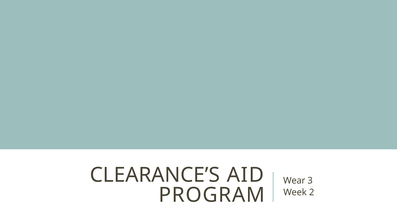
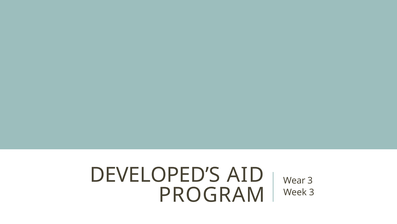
CLEARANCE’S: CLEARANCE’S -> DEVELOPED’S
Week 2: 2 -> 3
